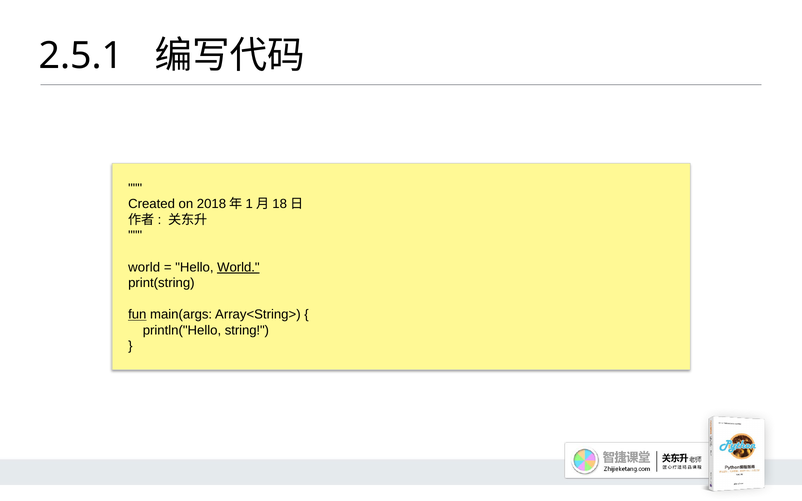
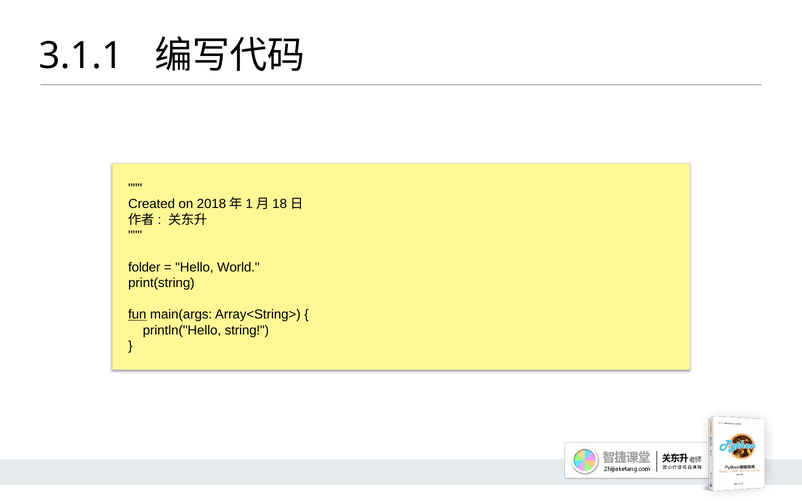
2.5.1: 2.5.1 -> 3.1.1
world at (144, 267): world -> folder
World at (238, 267) underline: present -> none
